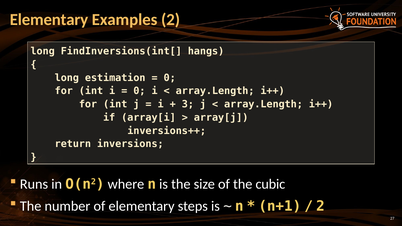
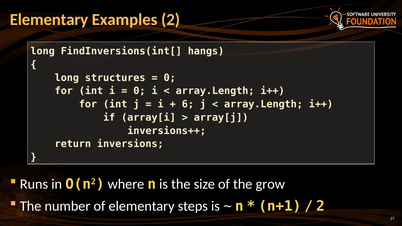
estimation: estimation -> structures
3: 3 -> 6
cubic: cubic -> grow
